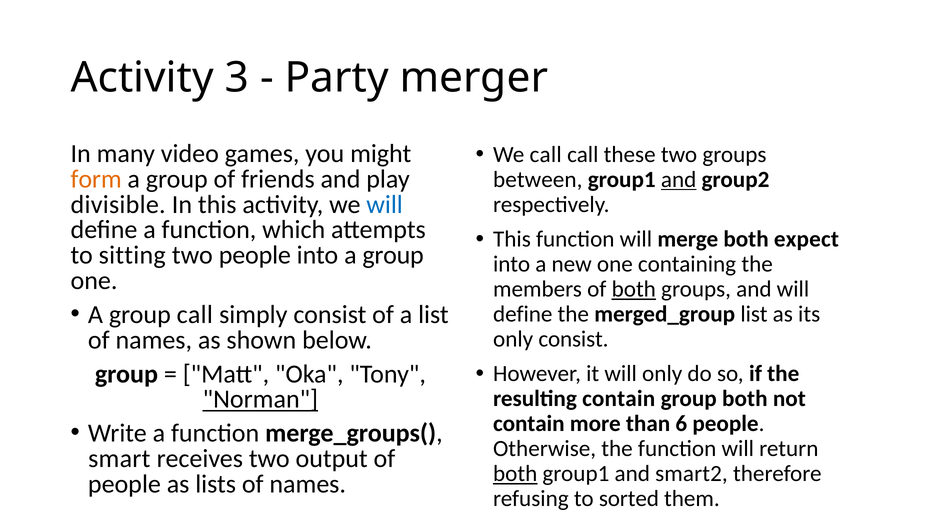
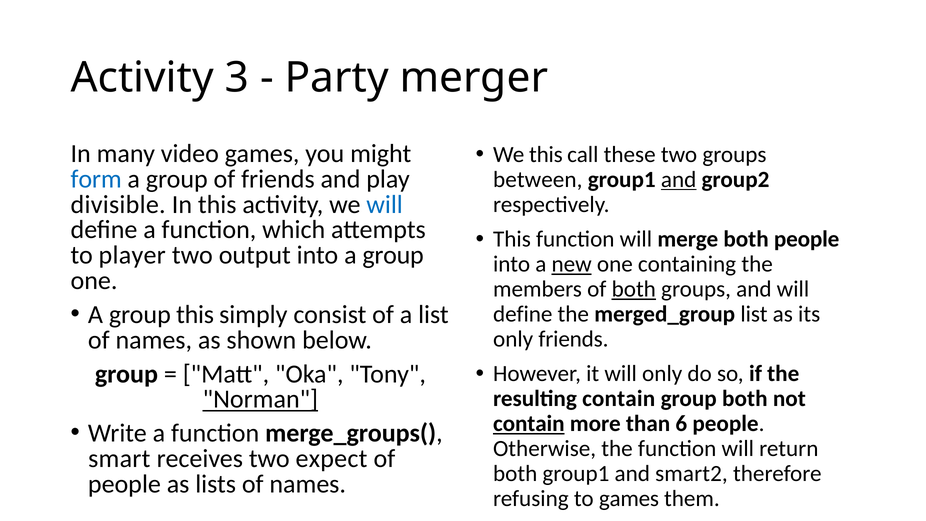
We call: call -> this
form colour: orange -> blue
both expect: expect -> people
sitting: sitting -> player
two people: people -> output
new underline: none -> present
group call: call -> this
only consist: consist -> friends
contain at (529, 424) underline: none -> present
output: output -> expect
both at (515, 474) underline: present -> none
to sorted: sorted -> games
